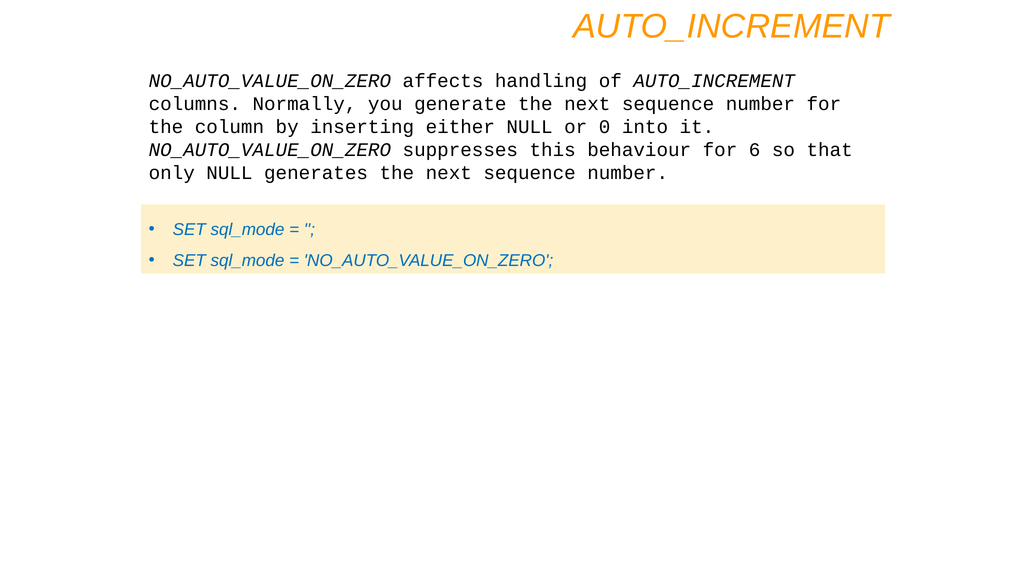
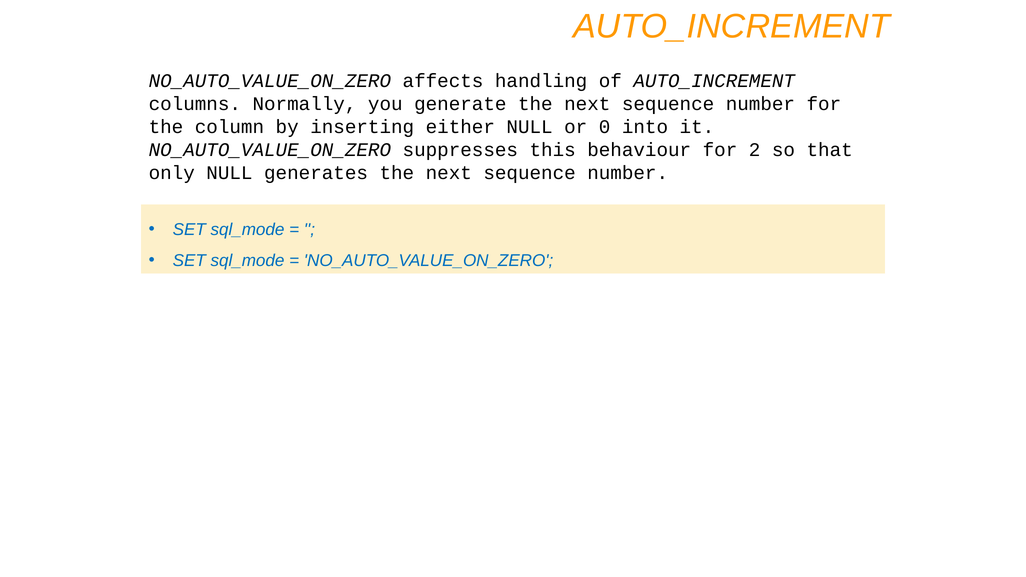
6: 6 -> 2
